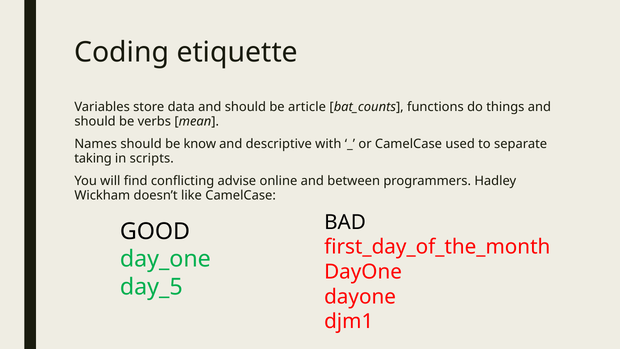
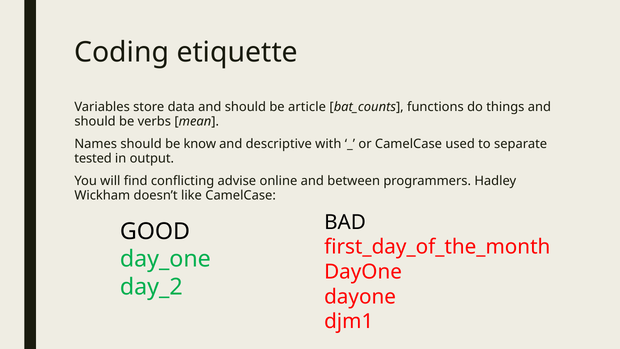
taking: taking -> tested
scripts: scripts -> output
day_5: day_5 -> day_2
